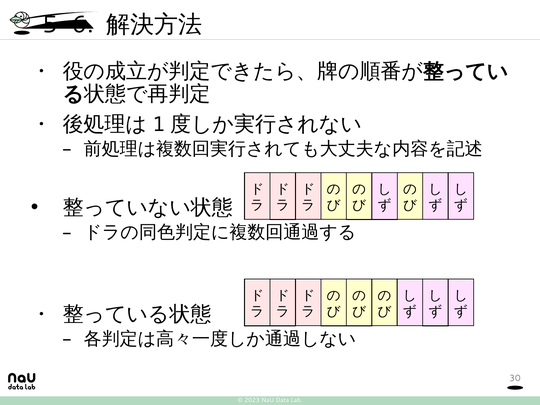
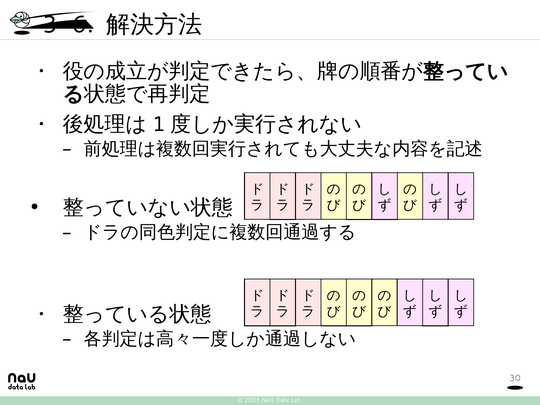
5-6: 5-6 -> 3-6
